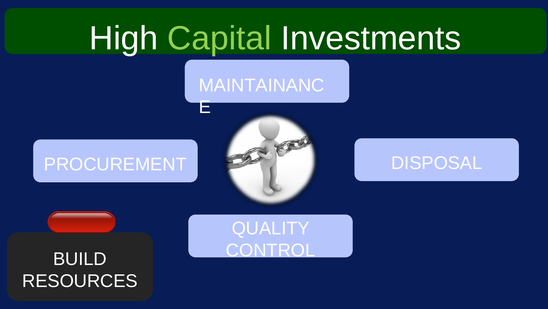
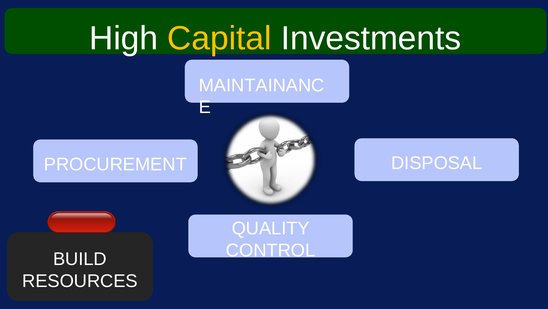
Capital colour: light green -> yellow
